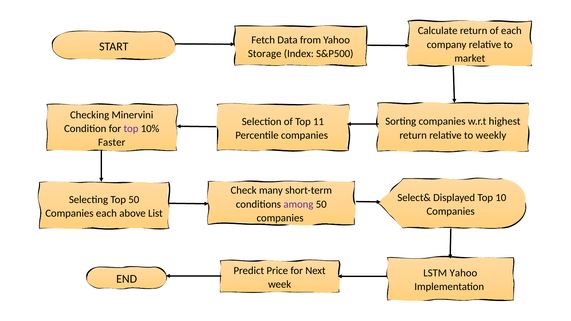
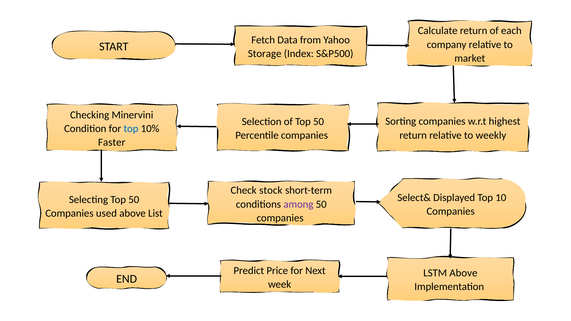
of Top 11: 11 -> 50
top at (131, 129) colour: purple -> blue
many: many -> stock
Companies each: each -> used
LSTM Yahoo: Yahoo -> Above
